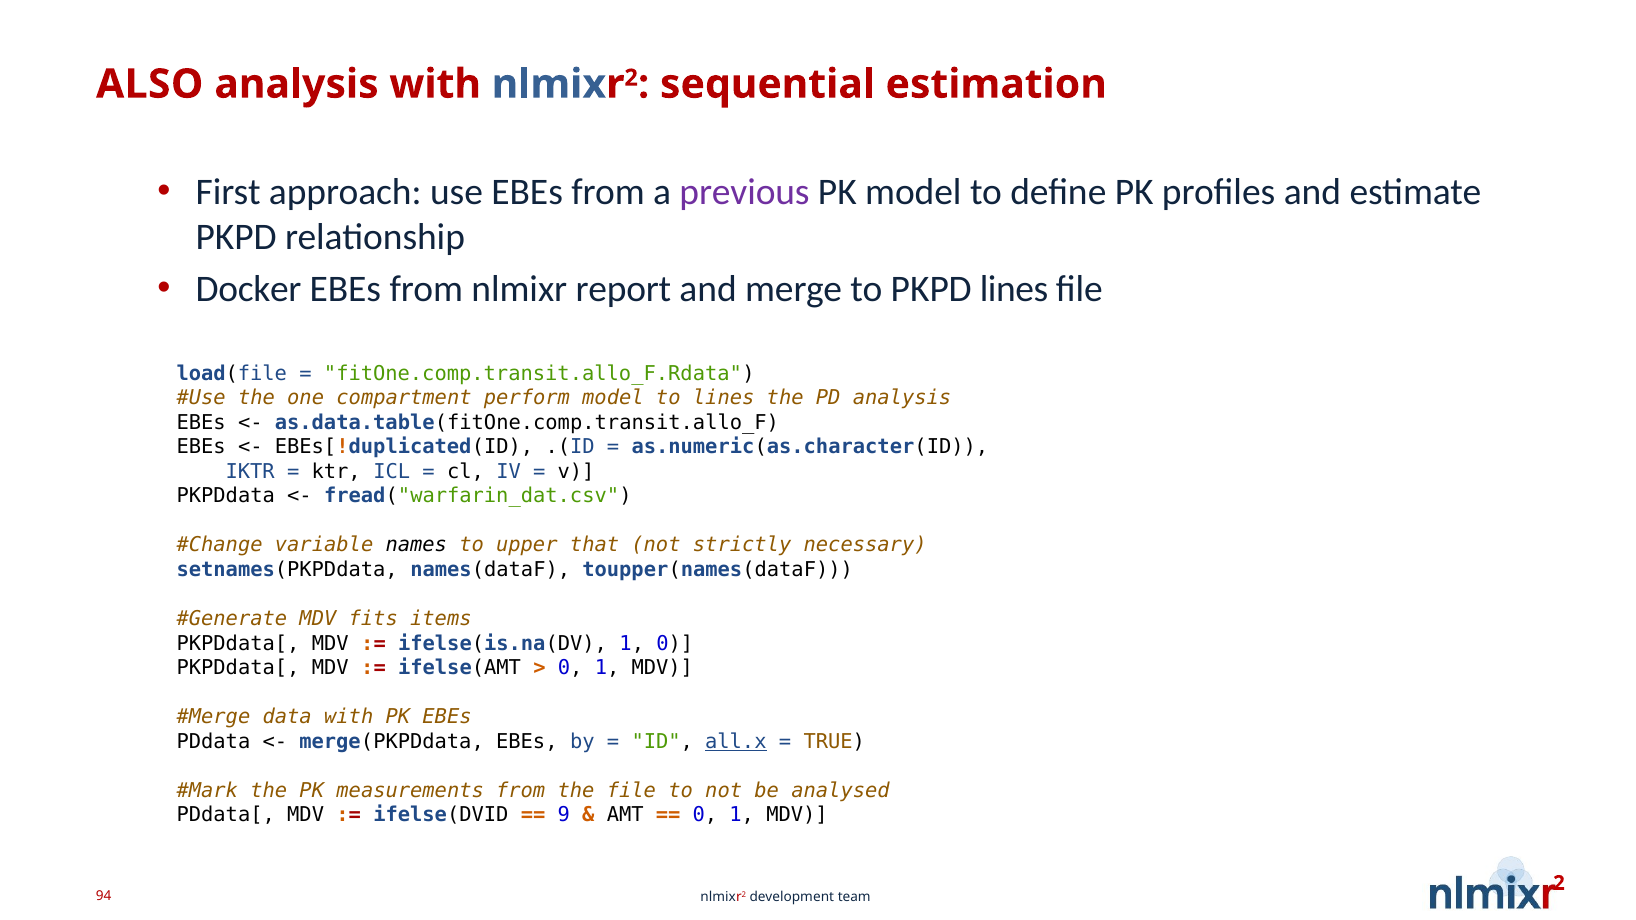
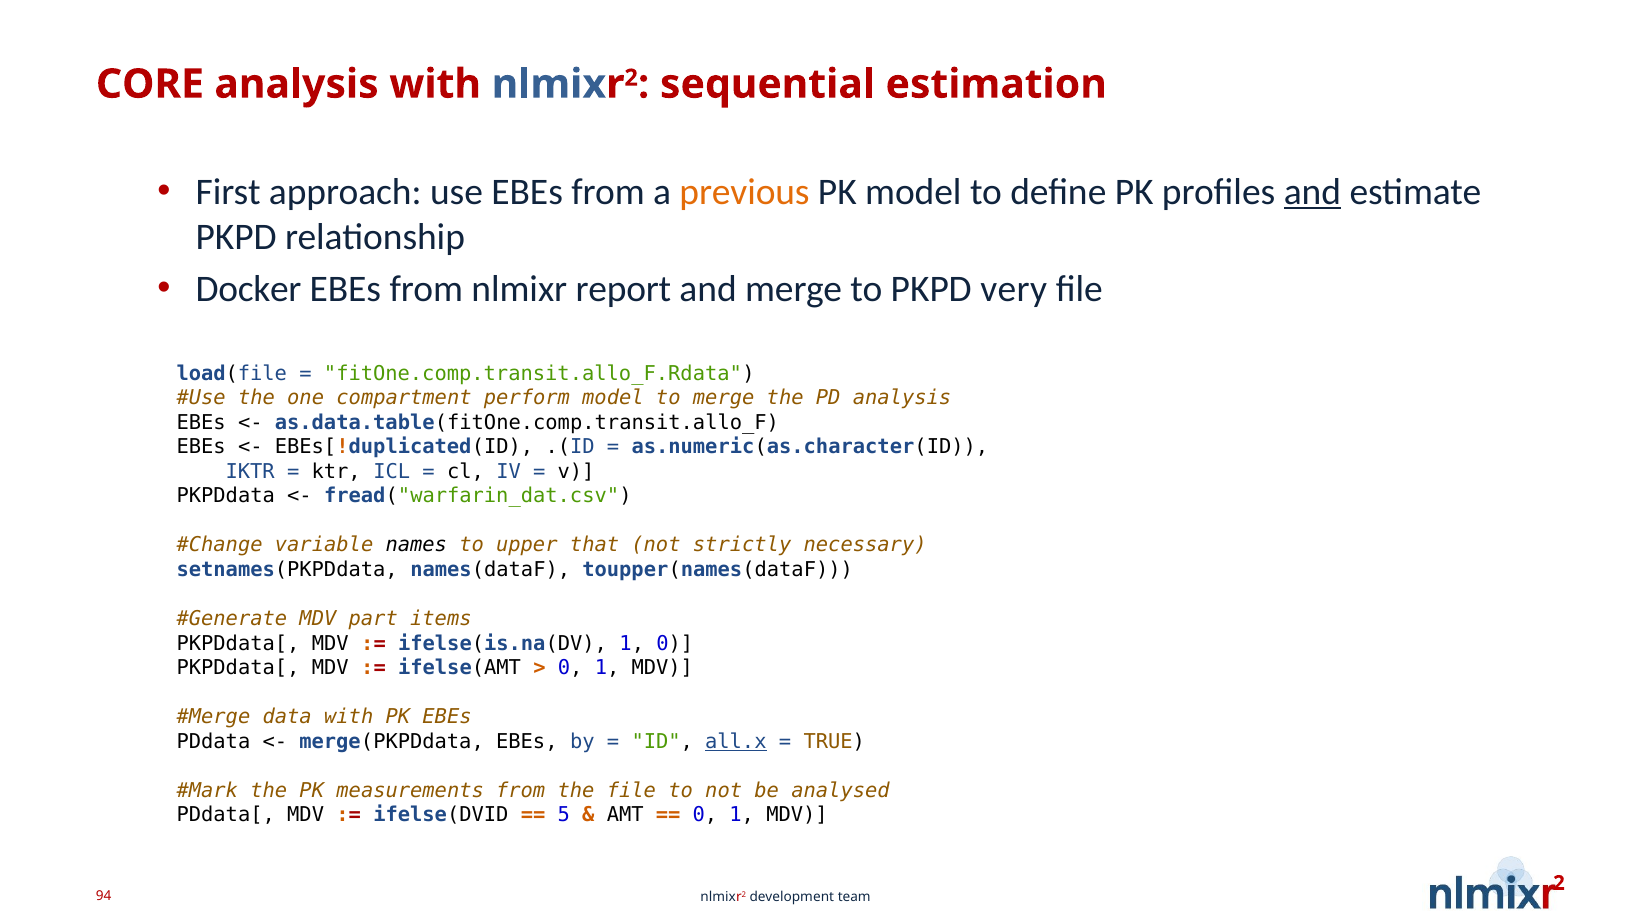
ALSO: ALSO -> CORE
previous colour: purple -> orange
and at (1312, 192) underline: none -> present
PKPD lines: lines -> very
to lines: lines -> merge
fits: fits -> part
9: 9 -> 5
